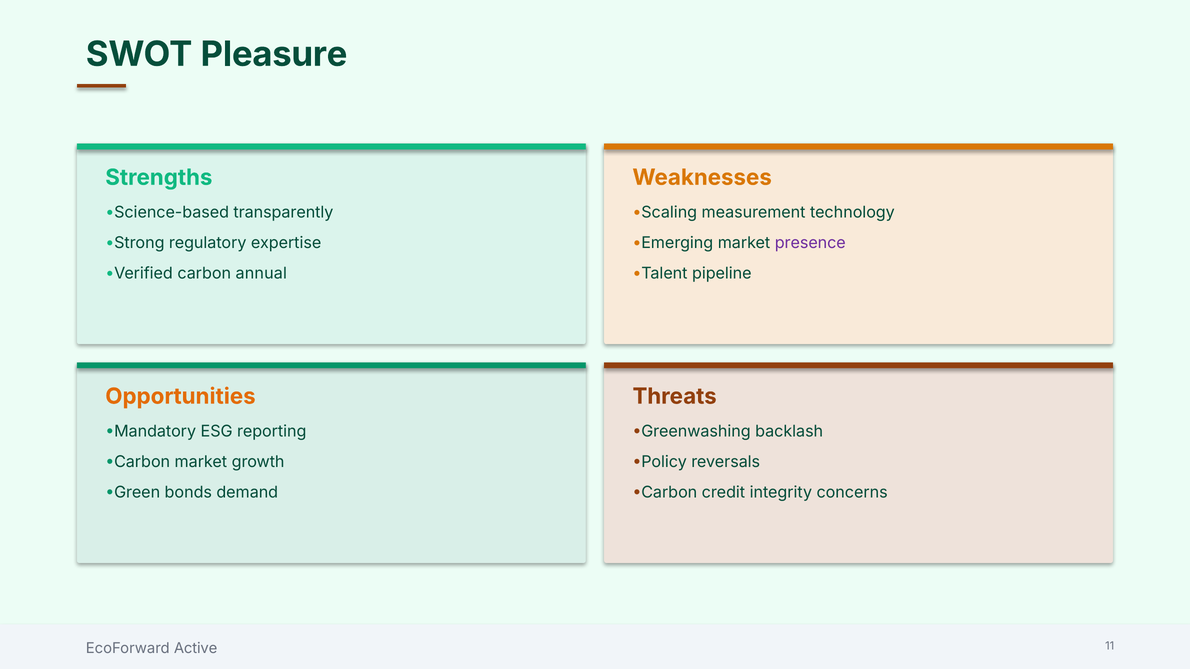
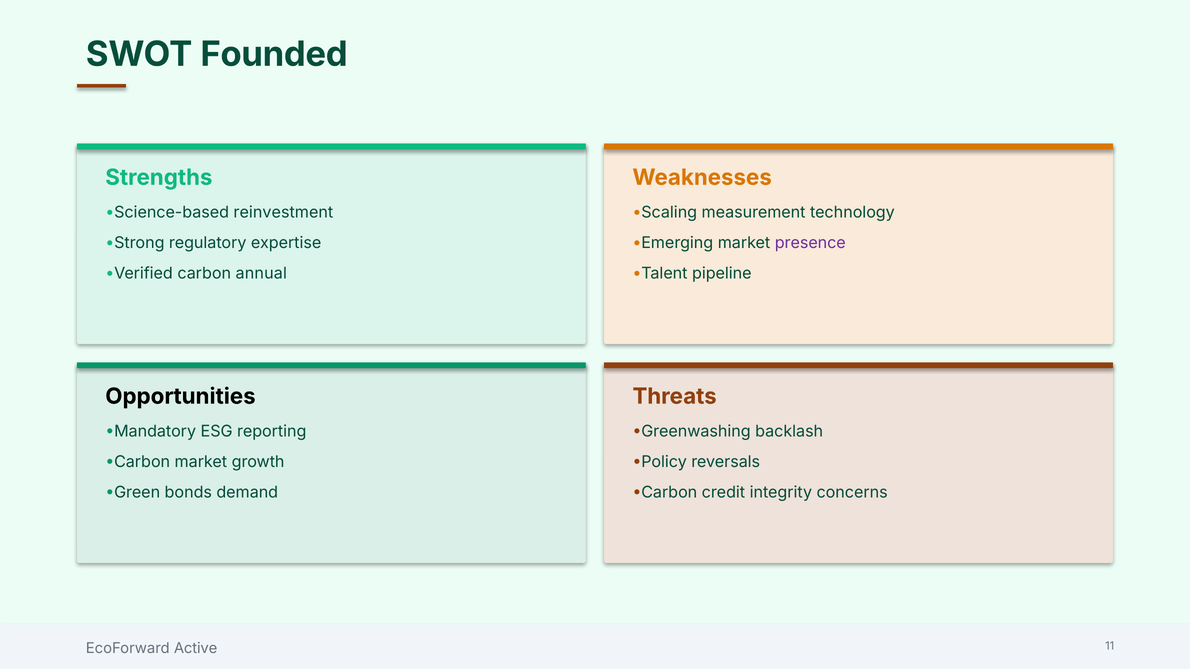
Pleasure: Pleasure -> Founded
transparently: transparently -> reinvestment
Opportunities colour: orange -> black
